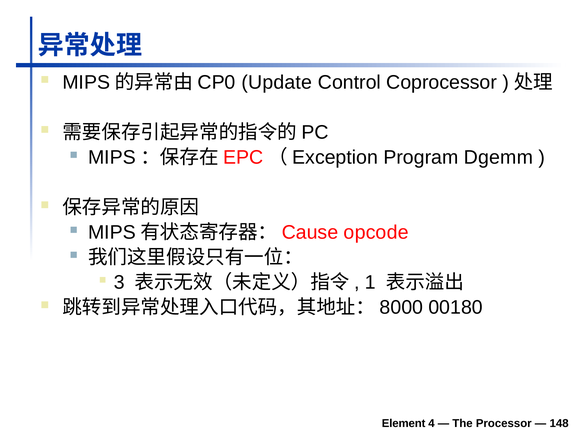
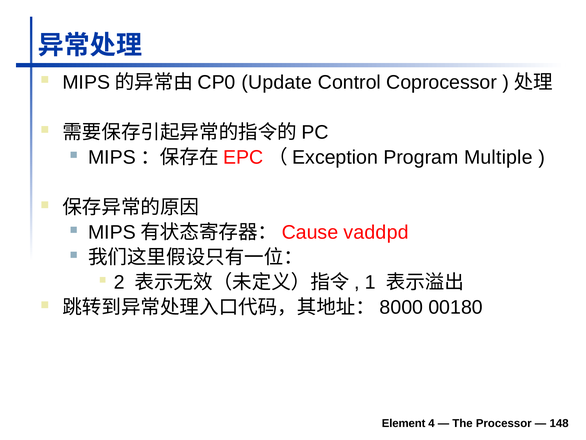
Dgemm: Dgemm -> Multiple
opcode: opcode -> vaddpd
3: 3 -> 2
